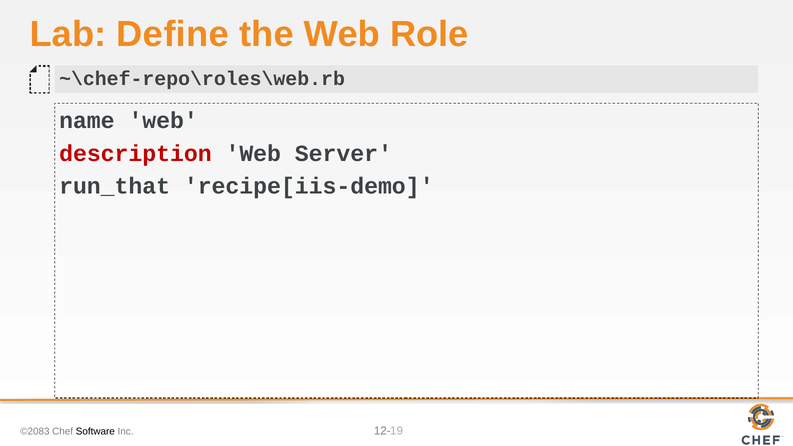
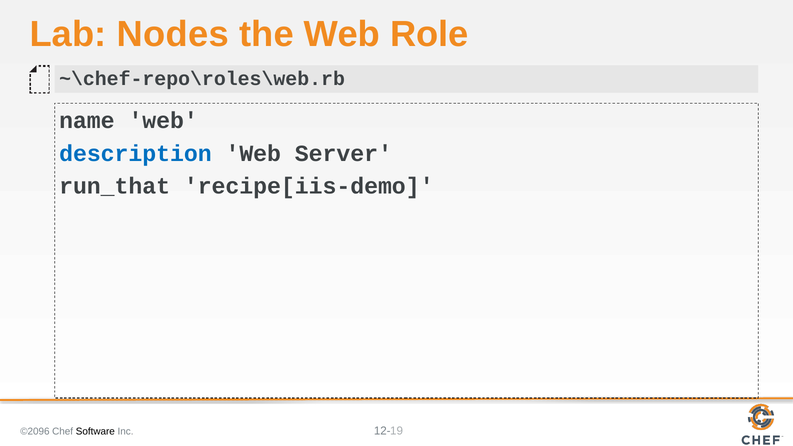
Define: Define -> Nodes
description colour: red -> blue
©2083: ©2083 -> ©2096
